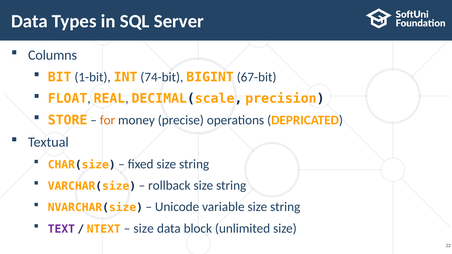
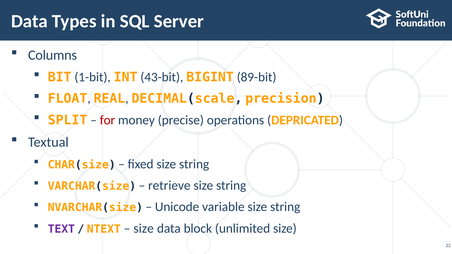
74-bit: 74-bit -> 43-bit
67-bit: 67-bit -> 89-bit
STORE: STORE -> SPLIT
for colour: orange -> red
rollback: rollback -> retrieve
